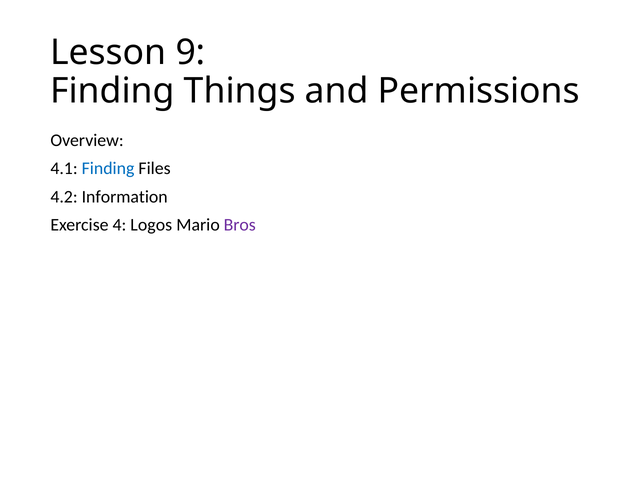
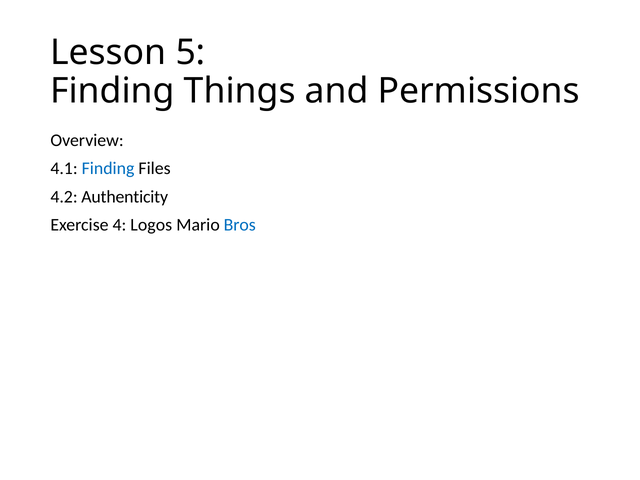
9: 9 -> 5
Information: Information -> Authenticity
Bros colour: purple -> blue
